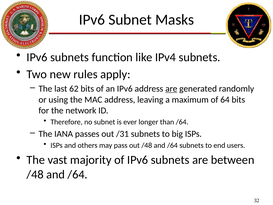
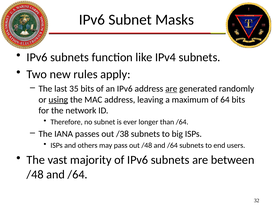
62: 62 -> 35
using underline: none -> present
/31: /31 -> /38
